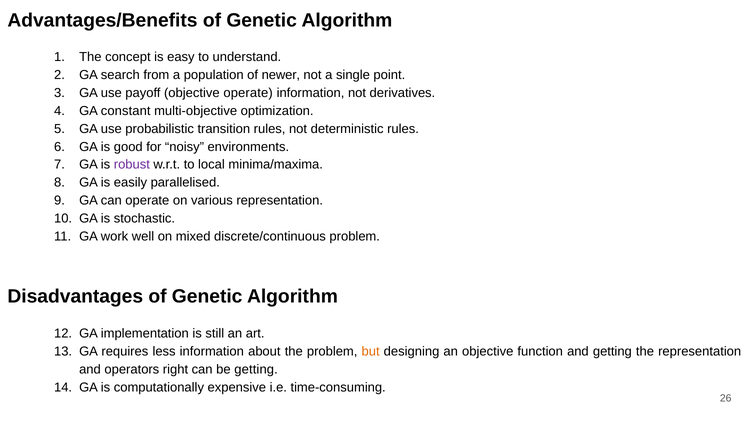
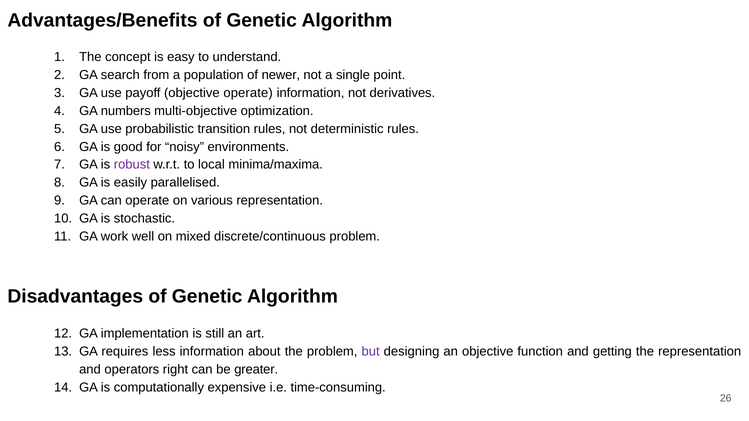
constant: constant -> numbers
but colour: orange -> purple
be getting: getting -> greater
